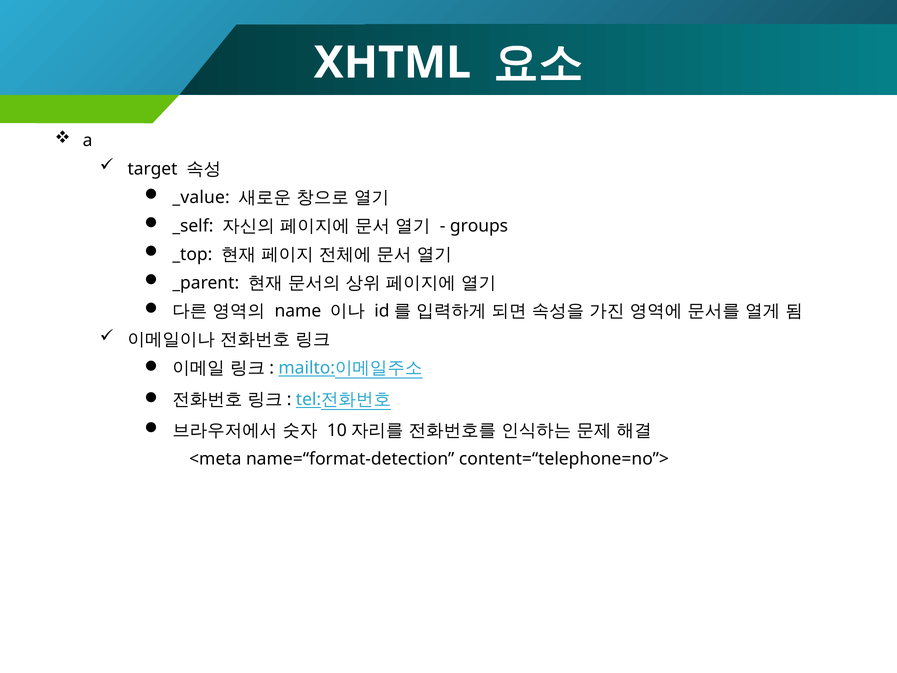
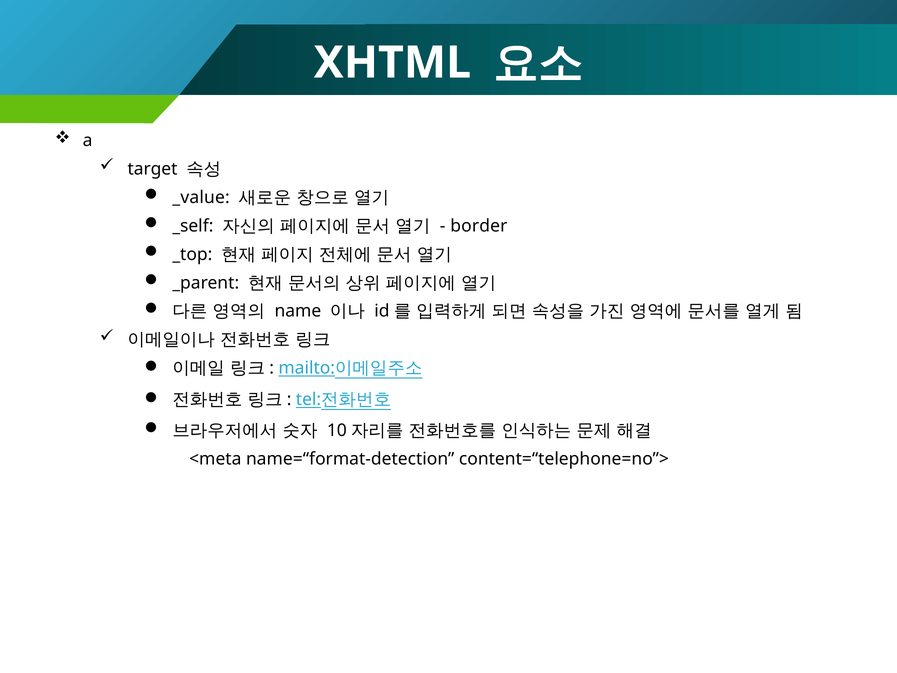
groups: groups -> border
